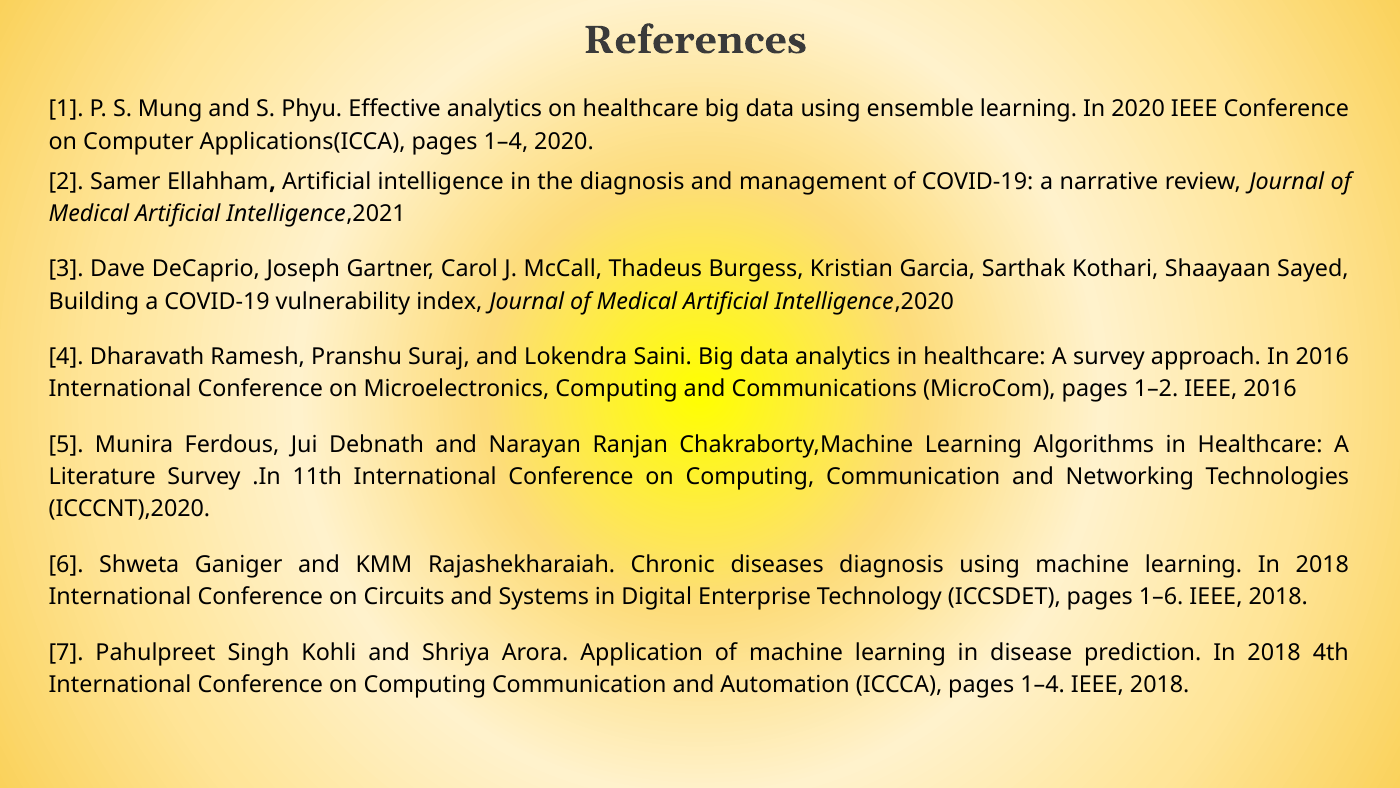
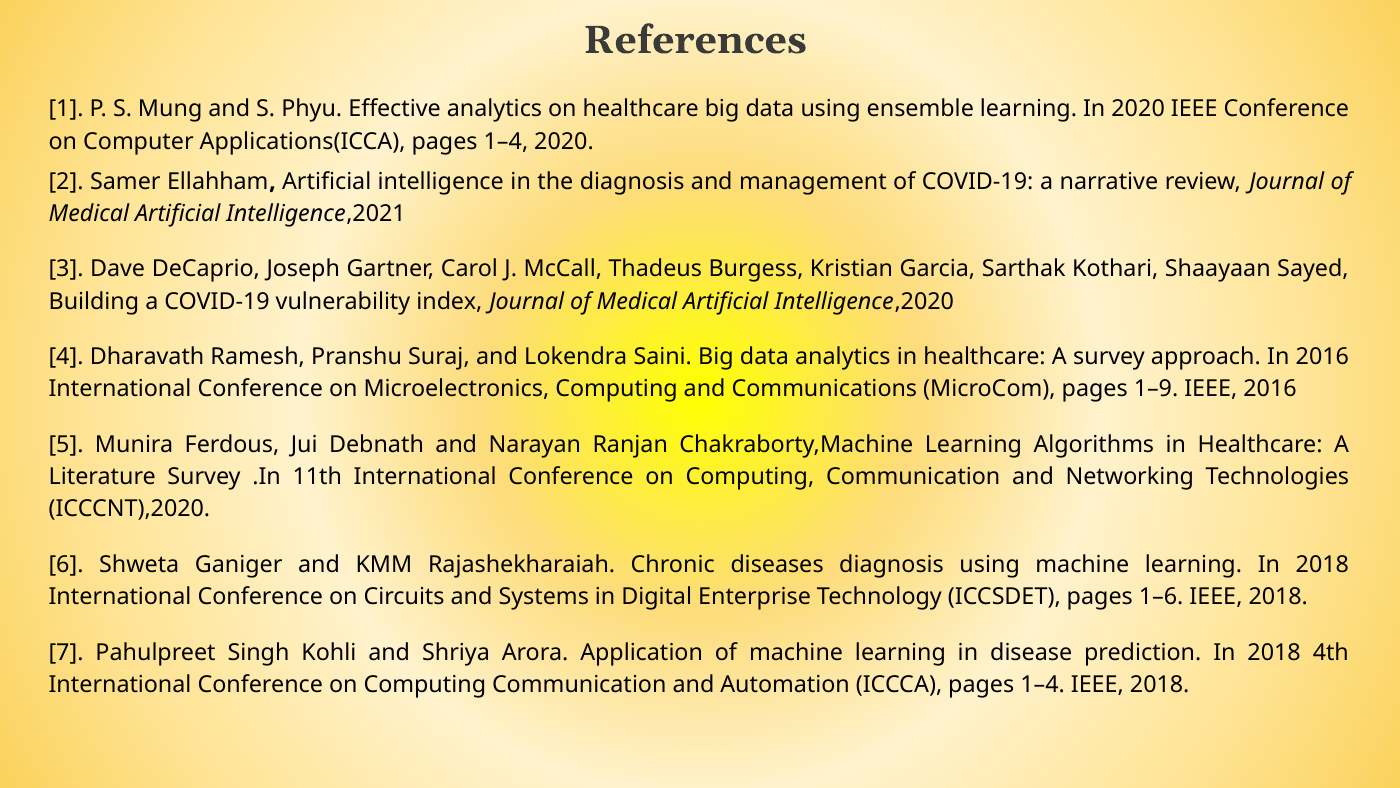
1–2: 1–2 -> 1–9
